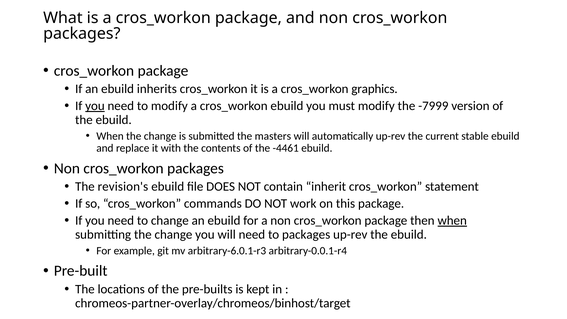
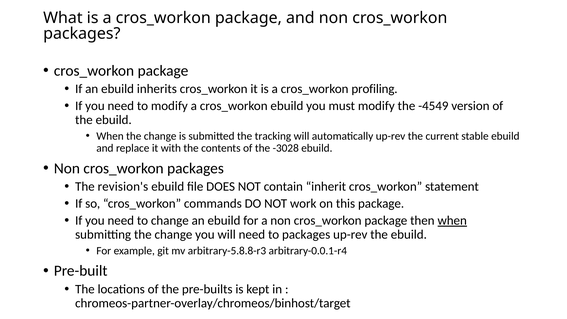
graphics: graphics -> profiling
you at (95, 106) underline: present -> none
-7999: -7999 -> -4549
masters: masters -> tracking
-4461: -4461 -> -3028
arbitrary-6.0.1-r3: arbitrary-6.0.1-r3 -> arbitrary-5.8.8-r3
